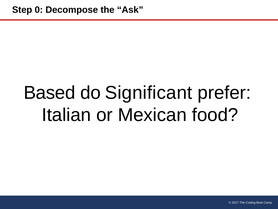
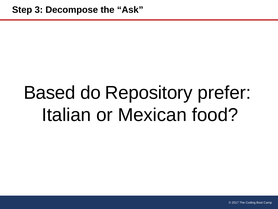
0: 0 -> 3
Significant: Significant -> Repository
